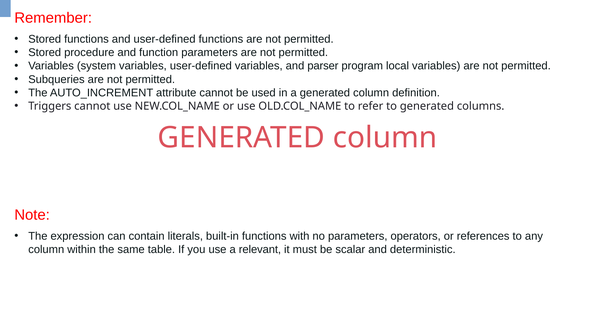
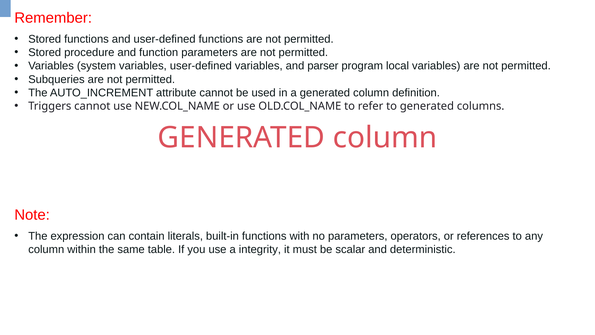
relevant: relevant -> integrity
